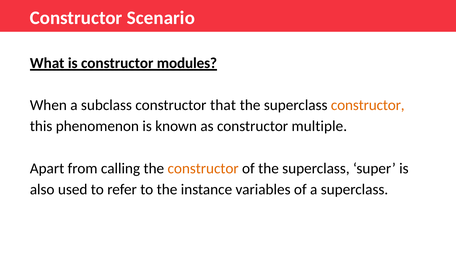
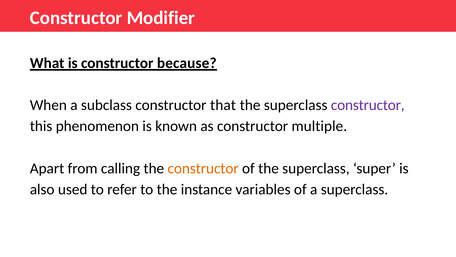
Scenario: Scenario -> Modifier
modules: modules -> because
constructor at (368, 105) colour: orange -> purple
